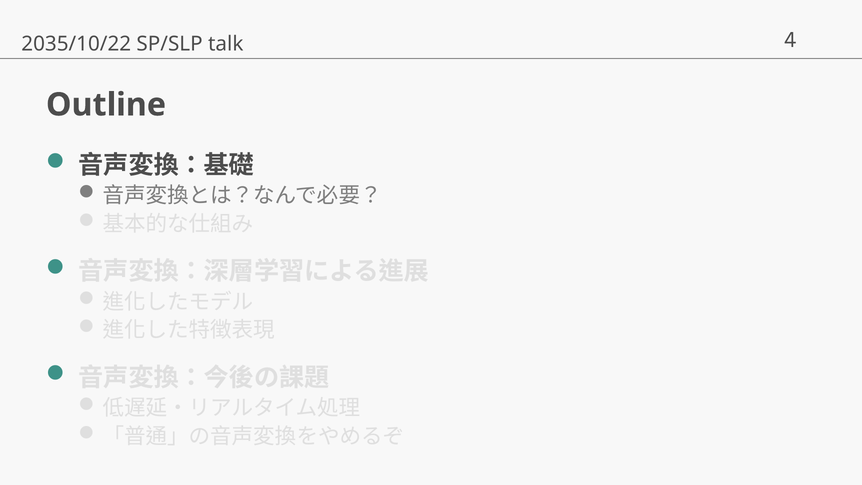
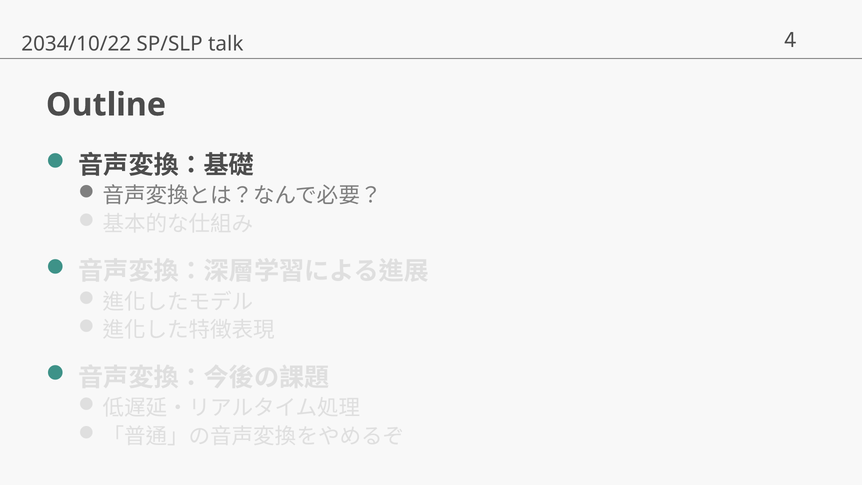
2035/10/22: 2035/10/22 -> 2034/10/22
